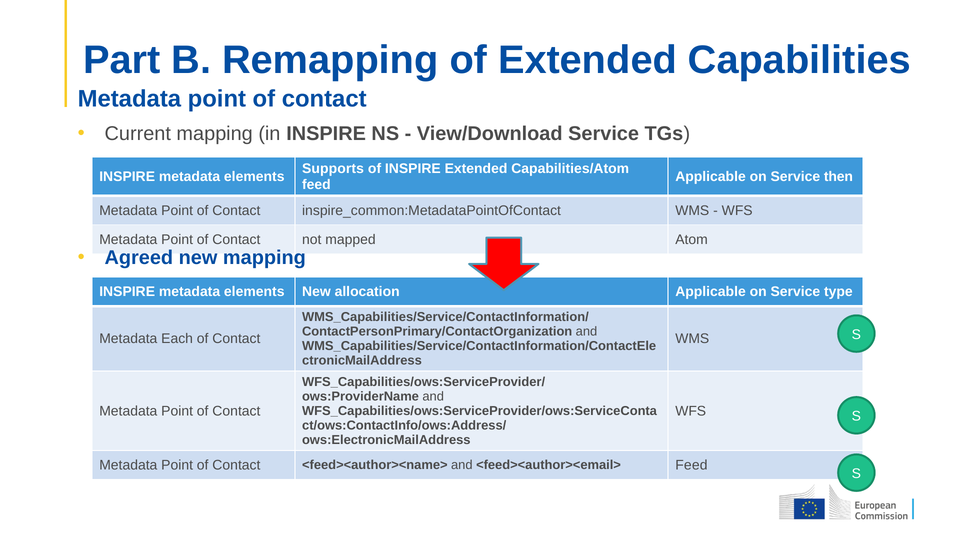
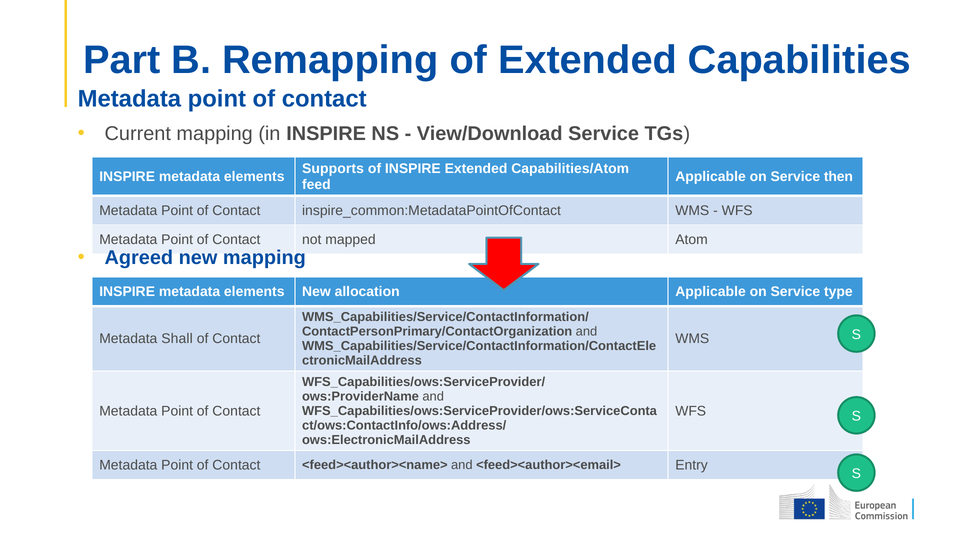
Each: Each -> Shall
<feed><author><email> Feed: Feed -> Entry
